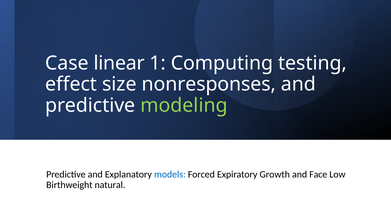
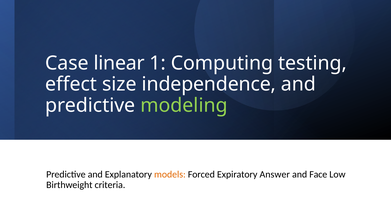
nonresponses: nonresponses -> independence
models colour: blue -> orange
Growth: Growth -> Answer
natural: natural -> criteria
